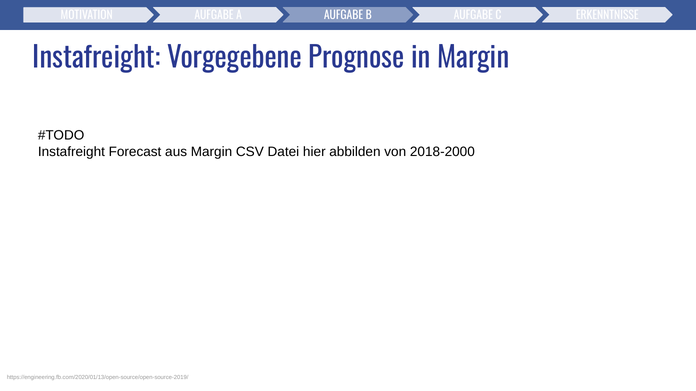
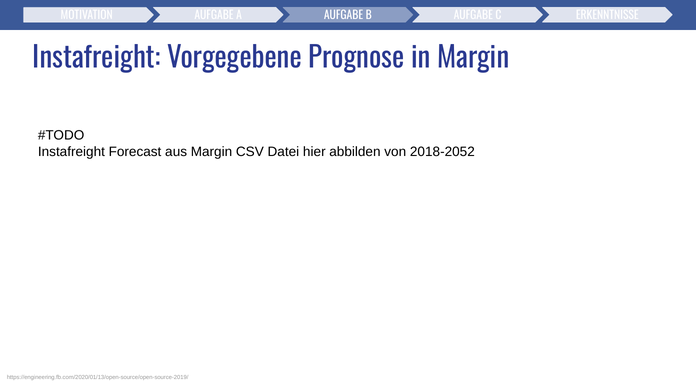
2018-2000: 2018-2000 -> 2018-2052
